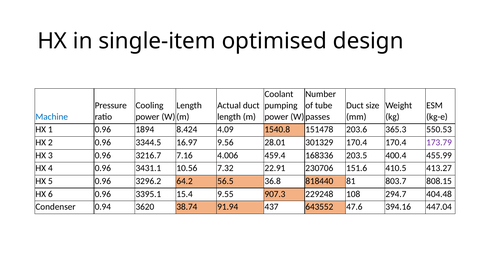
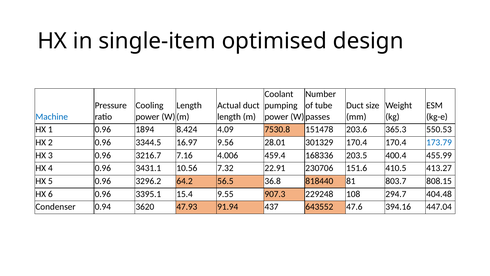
1540.8: 1540.8 -> 7530.8
173.79 colour: purple -> blue
38.74: 38.74 -> 47.93
